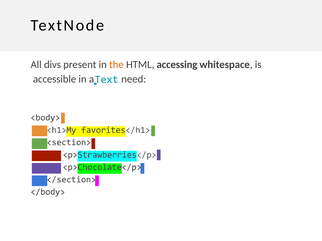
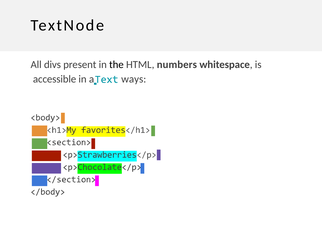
the colour: orange -> black
accessing: accessing -> numbers
need: need -> ways
